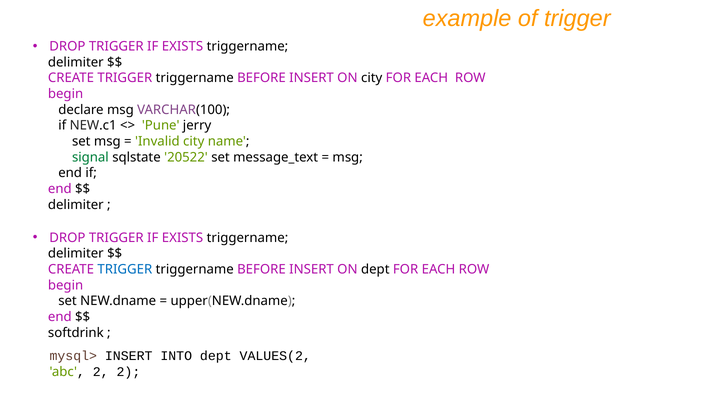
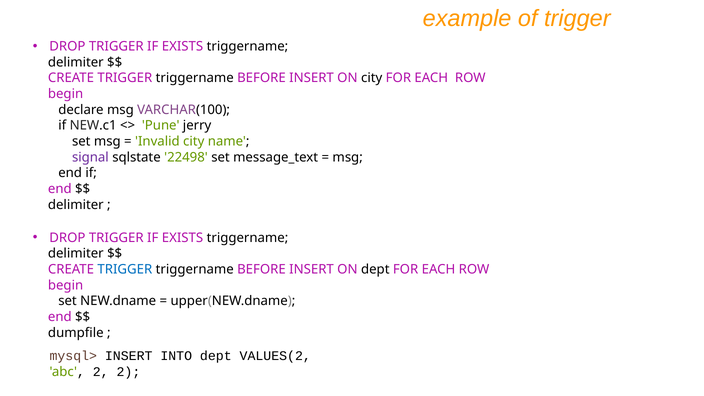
signal colour: green -> purple
20522: 20522 -> 22498
softdrink: softdrink -> dumpfile
